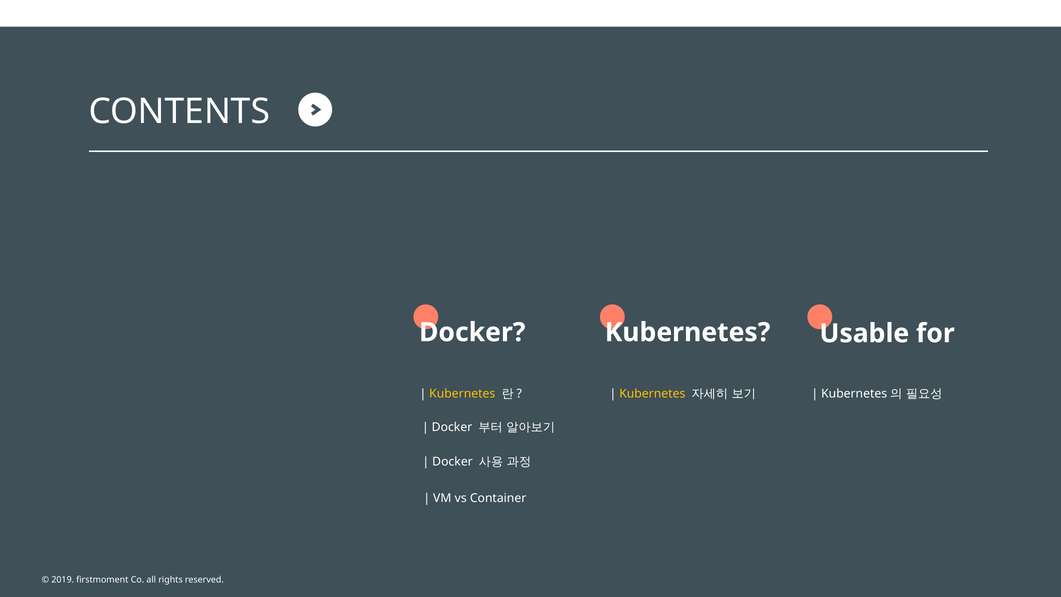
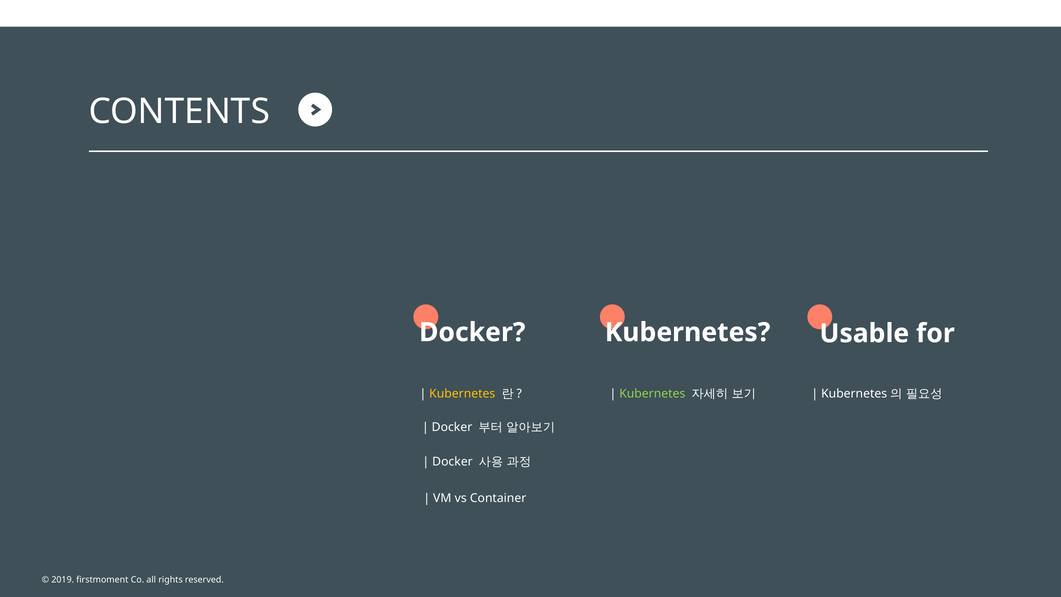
Kubernetes at (652, 394) colour: yellow -> light green
